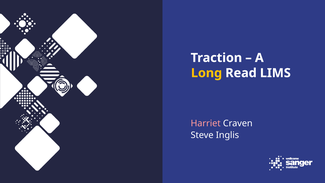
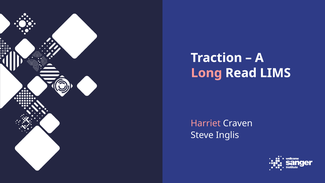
Long colour: yellow -> pink
